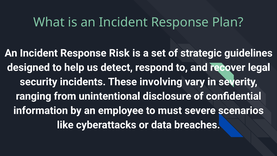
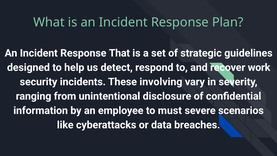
Risk: Risk -> That
legal: legal -> work
